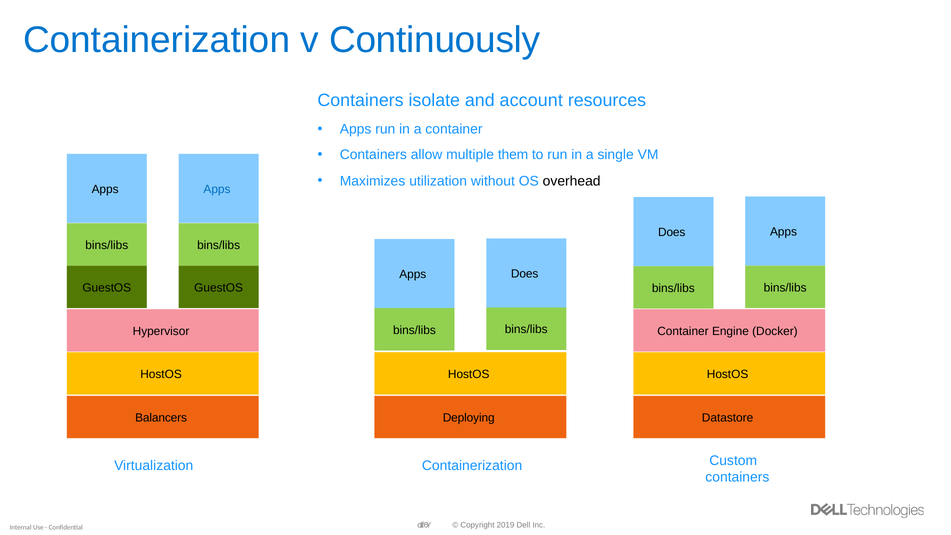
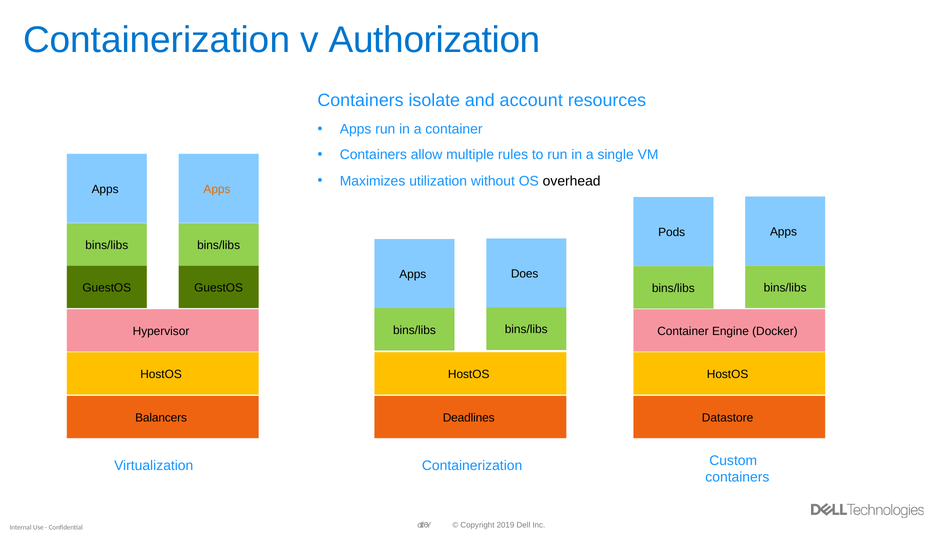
Continuously: Continuously -> Authorization
them: them -> rules
Apps at (217, 189) colour: blue -> orange
Does at (672, 232): Does -> Pods
Deploying: Deploying -> Deadlines
